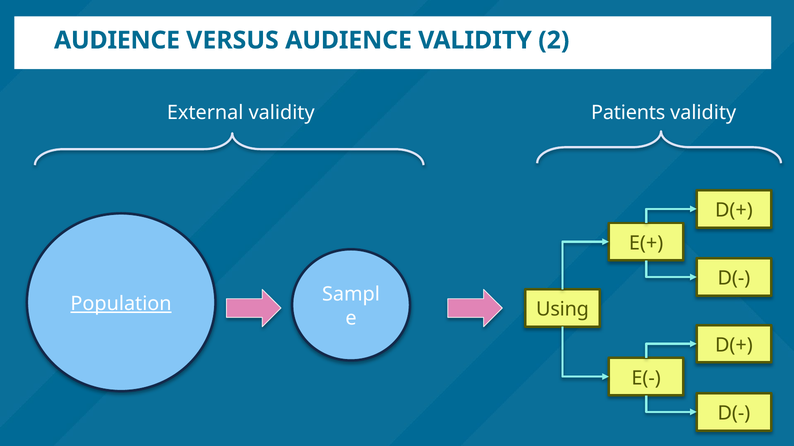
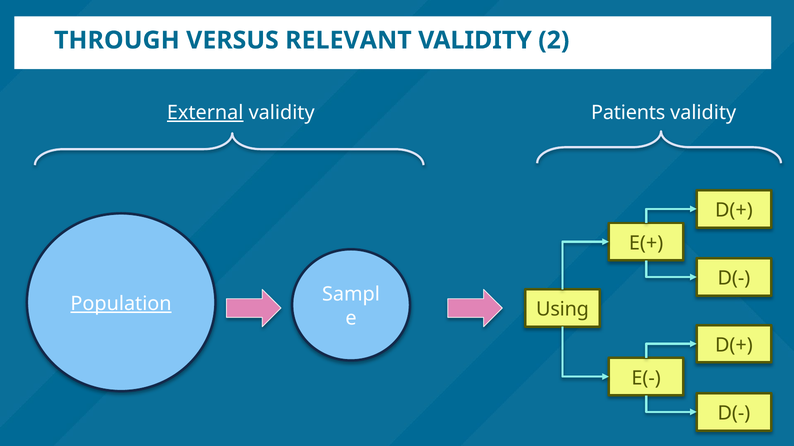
AUDIENCE at (117, 40): AUDIENCE -> THROUGH
VERSUS AUDIENCE: AUDIENCE -> RELEVANT
External underline: none -> present
